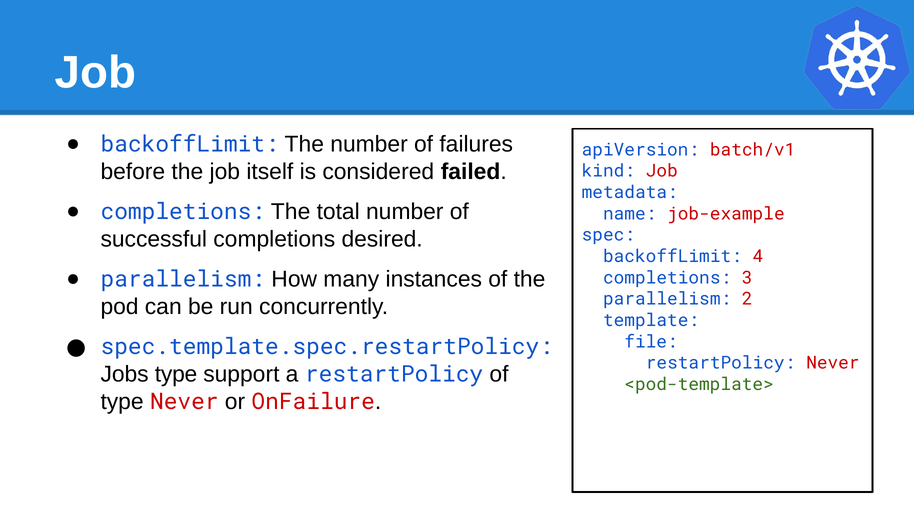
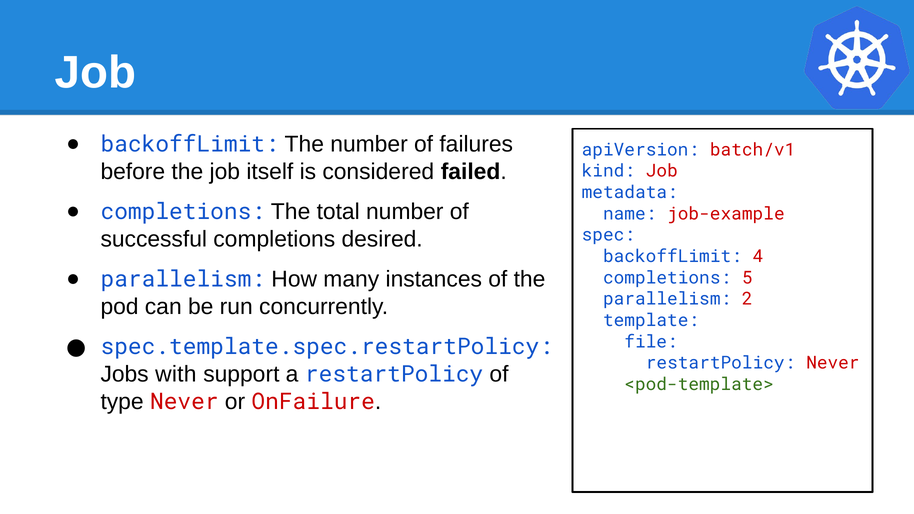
3: 3 -> 5
type at (176, 374): type -> with
